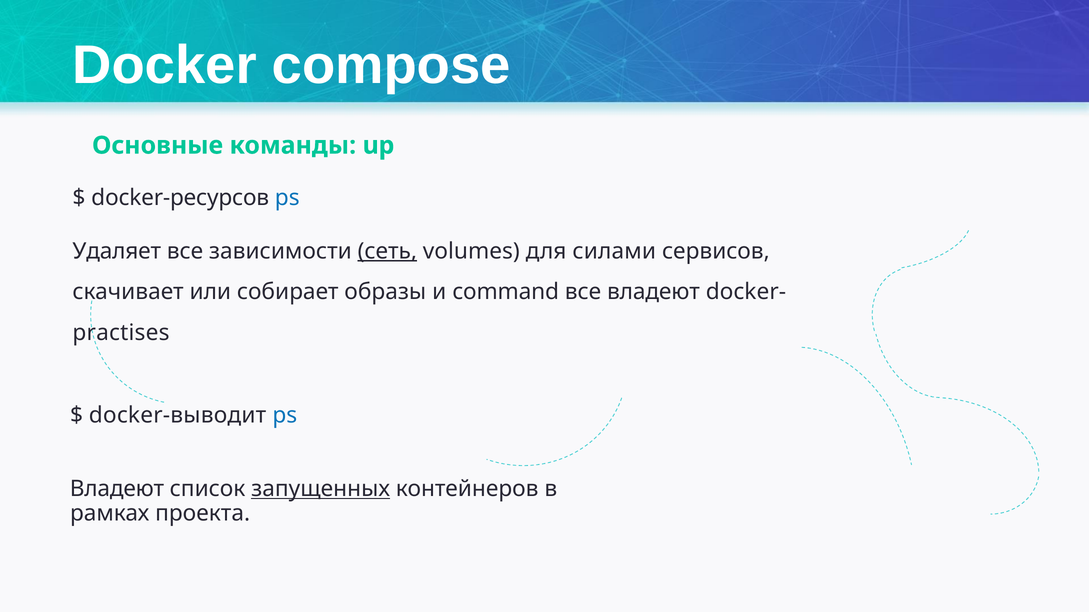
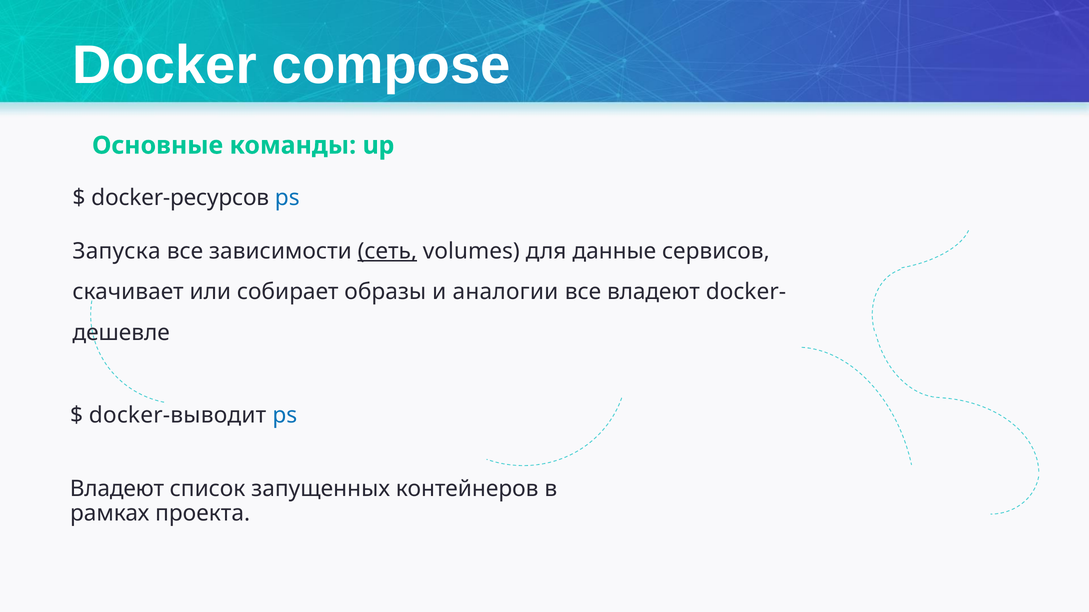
Удаляет: Удаляет -> Запуска
силами: силами -> данные
command: command -> аналогии
practises: practises -> дешевле
запущенных underline: present -> none
